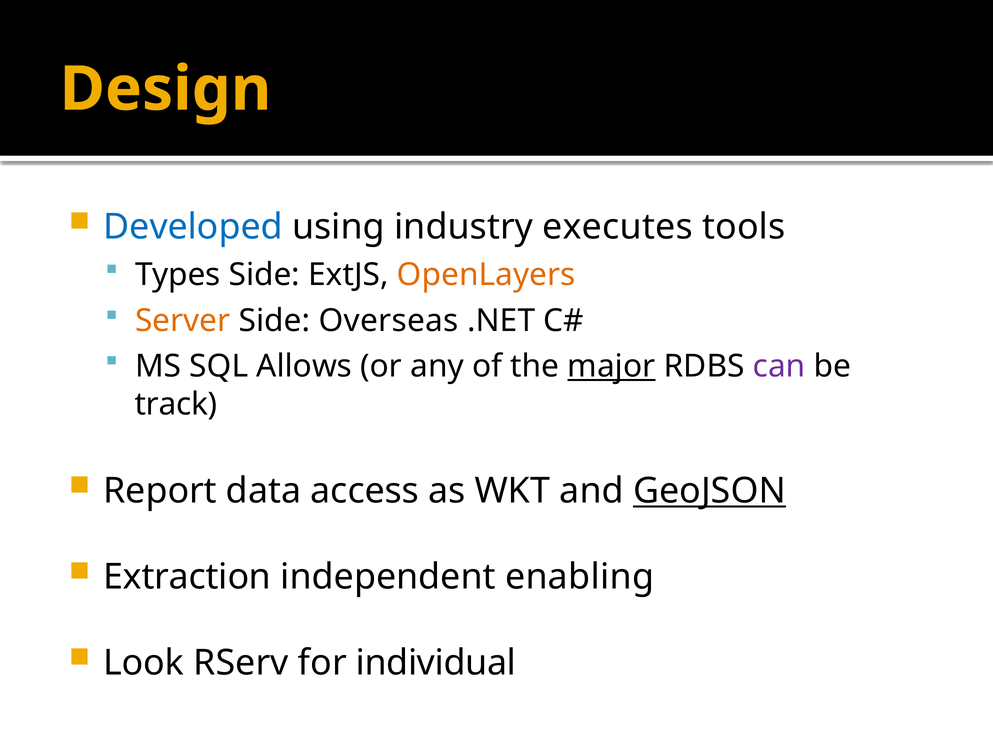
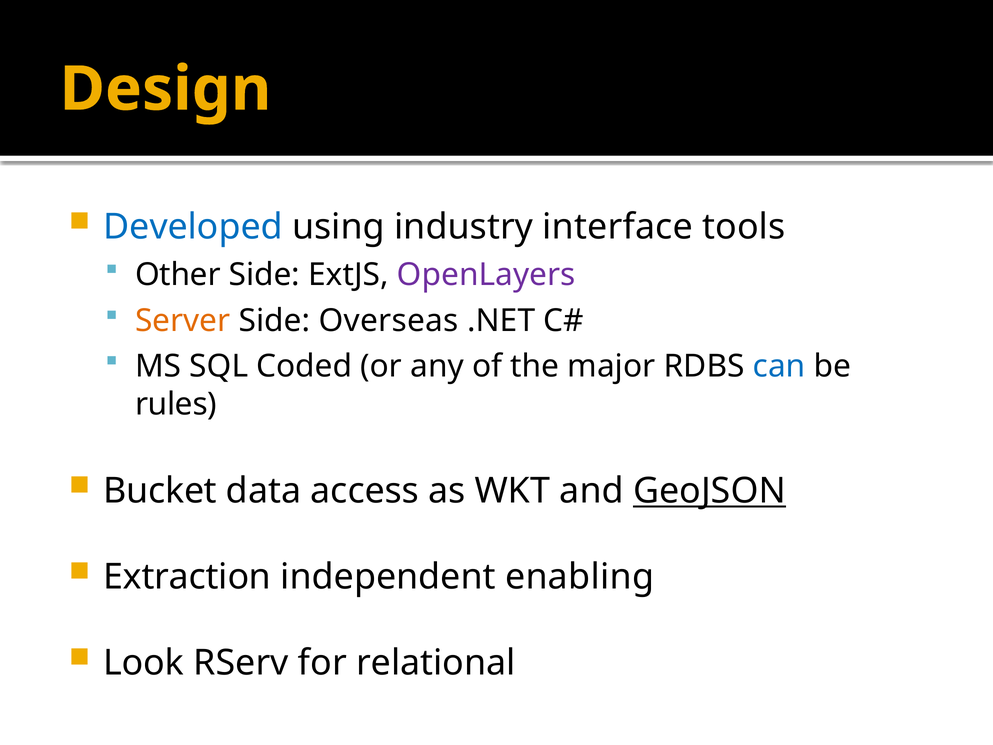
executes: executes -> interface
Types: Types -> Other
OpenLayers colour: orange -> purple
Allows: Allows -> Coded
major underline: present -> none
can colour: purple -> blue
track: track -> rules
Report: Report -> Bucket
individual: individual -> relational
